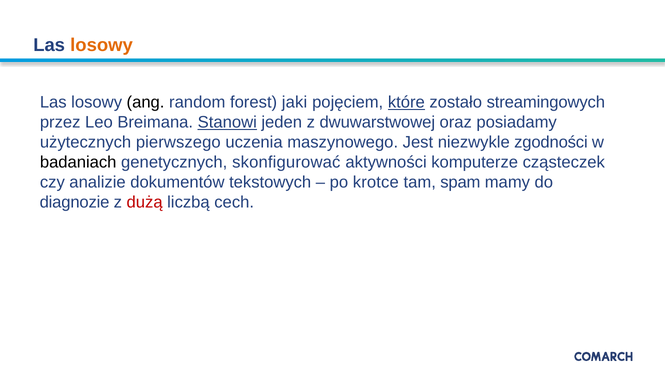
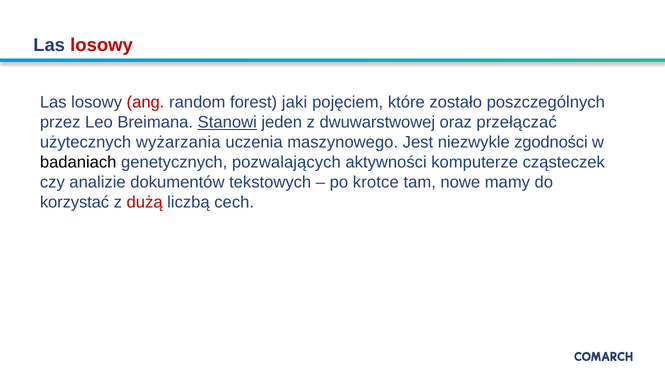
losowy at (102, 45) colour: orange -> red
ang colour: black -> red
które underline: present -> none
streamingowych: streamingowych -> poszczególnych
posiadamy: posiadamy -> przełączać
pierwszego: pierwszego -> wyżarzania
skonfigurować: skonfigurować -> pozwalających
spam: spam -> nowe
diagnozie: diagnozie -> korzystać
